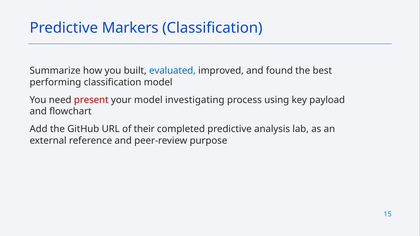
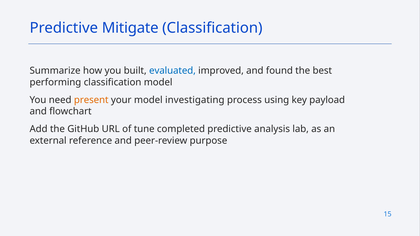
Markers: Markers -> Mitigate
present colour: red -> orange
their: their -> tune
